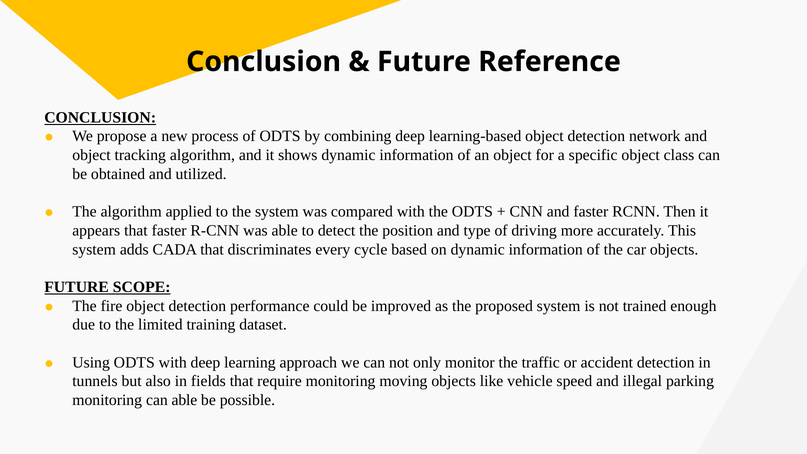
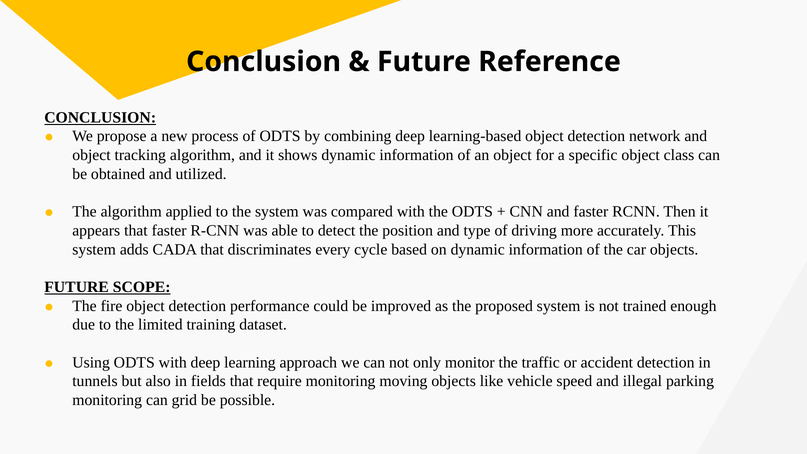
can able: able -> grid
